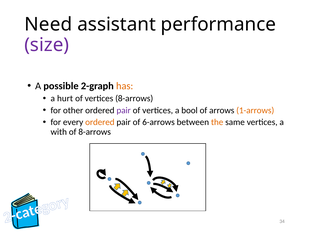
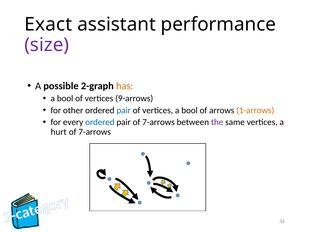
Need: Need -> Exact
hurt at (65, 98): hurt -> bool
vertices 8-arrows: 8-arrows -> 9-arrows
pair at (124, 110) colour: purple -> blue
ordered at (100, 122) colour: orange -> blue
pair of 6-arrows: 6-arrows -> 7-arrows
the colour: orange -> purple
with: with -> hurt
8-arrows at (95, 132): 8-arrows -> 7-arrows
